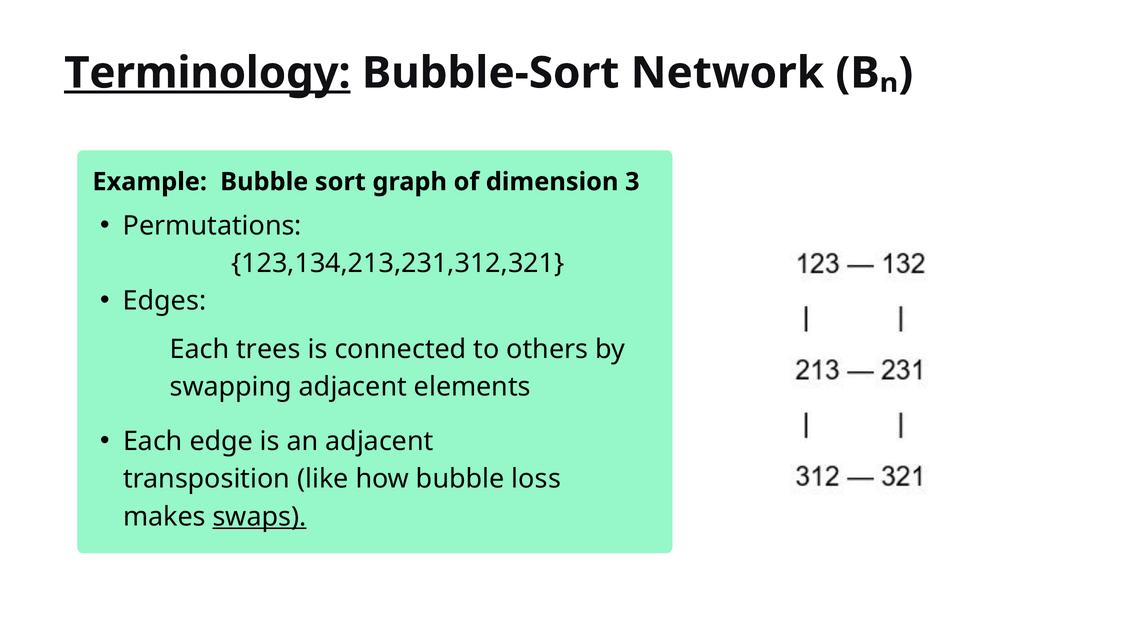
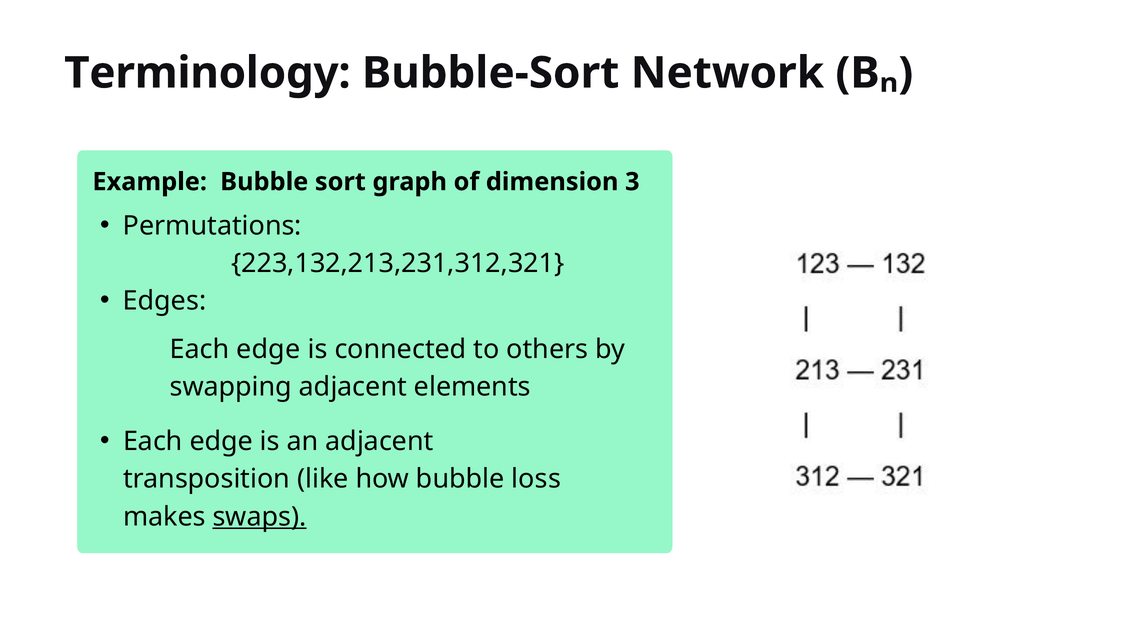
Terminology underline: present -> none
123,134,213,231,312,321: 123,134,213,231,312,321 -> 223,132,213,231,312,321
trees at (268, 349): trees -> edge
